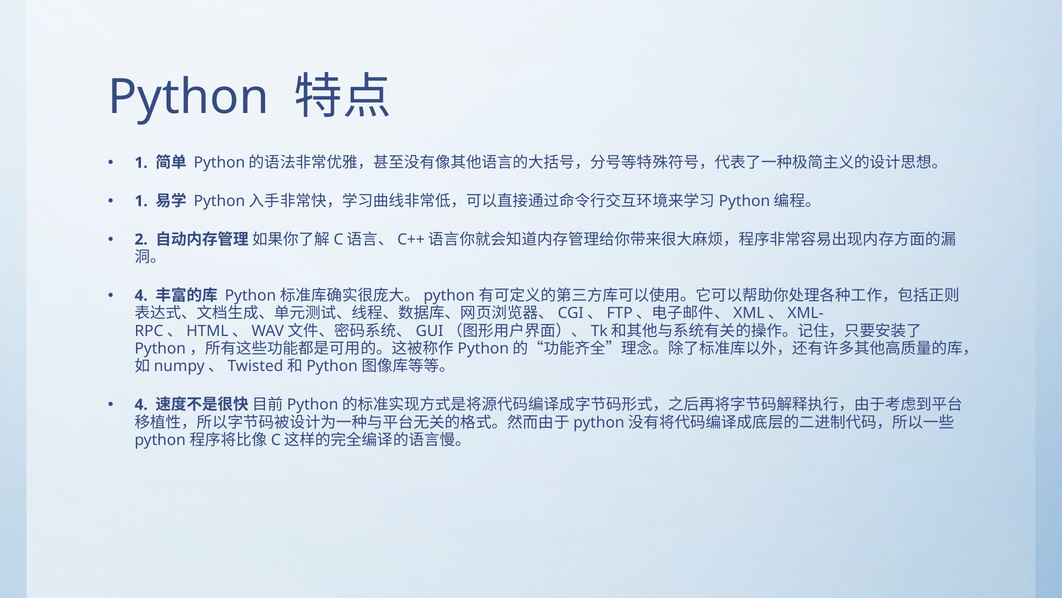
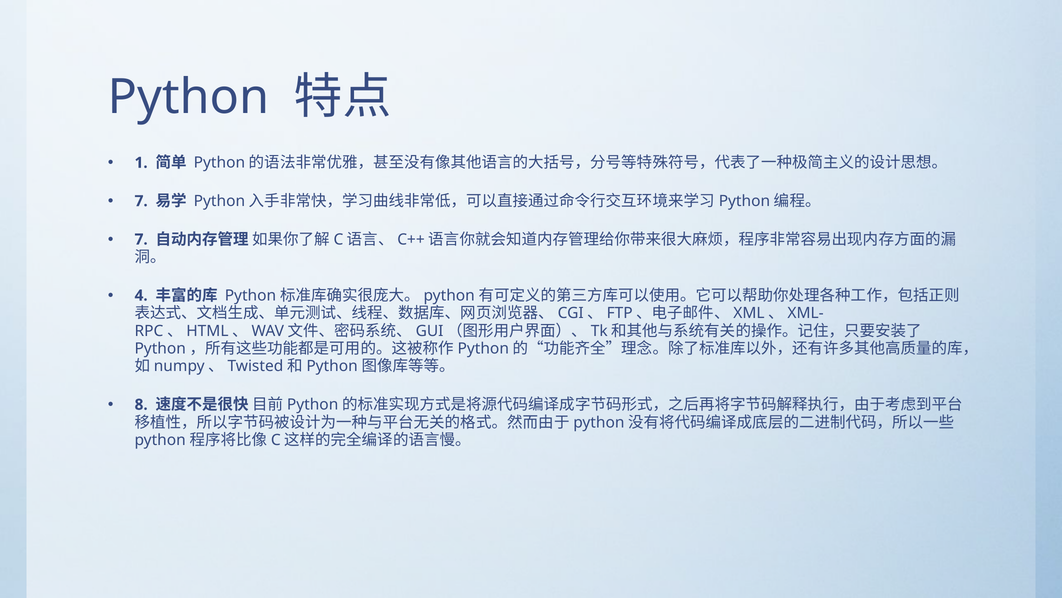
1 at (141, 201): 1 -> 7
2 at (141, 239): 2 -> 7
4 at (141, 404): 4 -> 8
